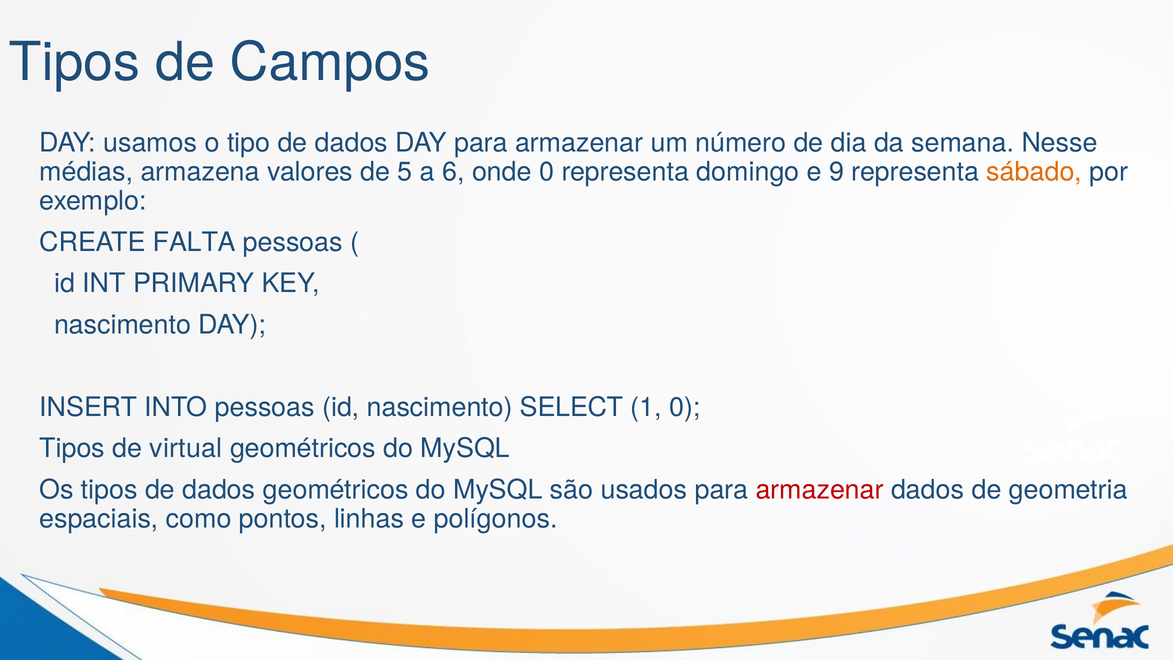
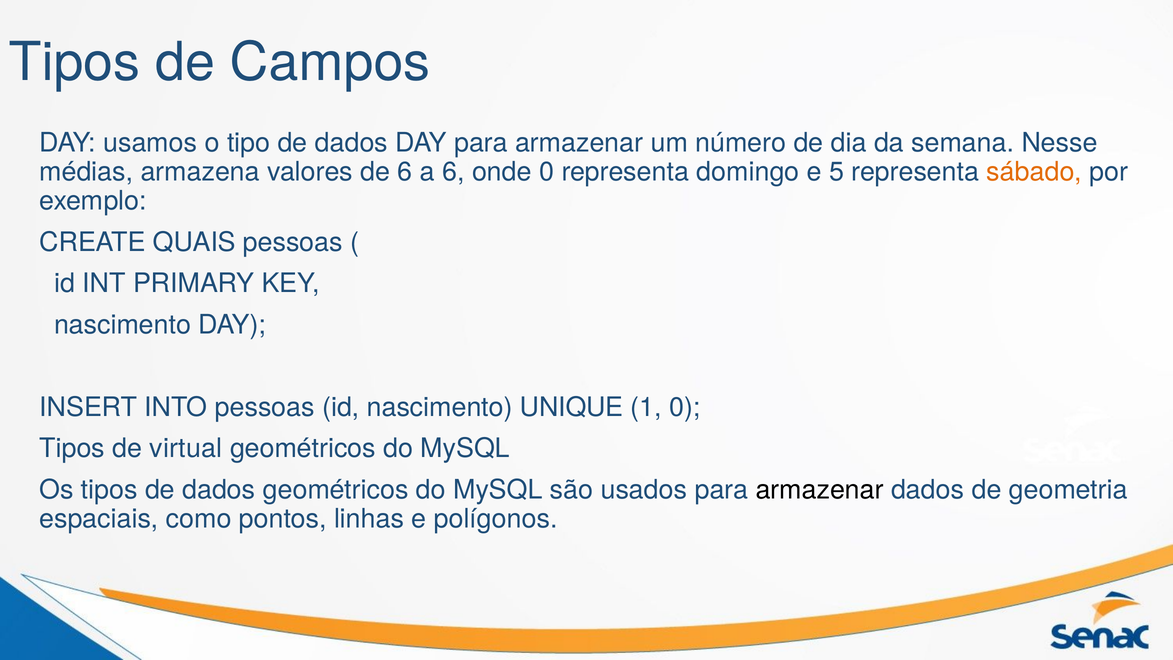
de 5: 5 -> 6
9: 9 -> 5
FALTA: FALTA -> QUAIS
SELECT: SELECT -> UNIQUE
armazenar at (820, 490) colour: red -> black
